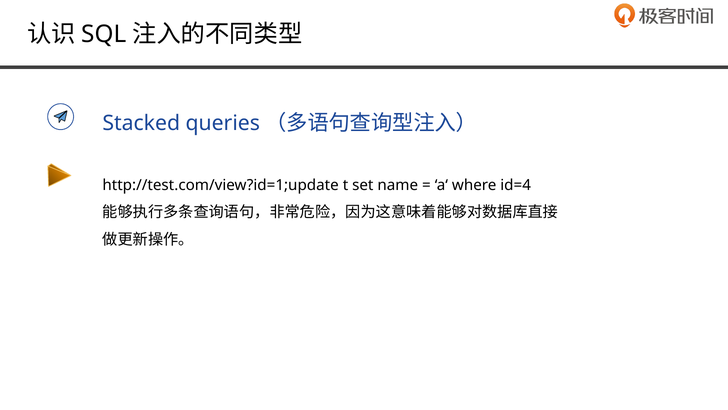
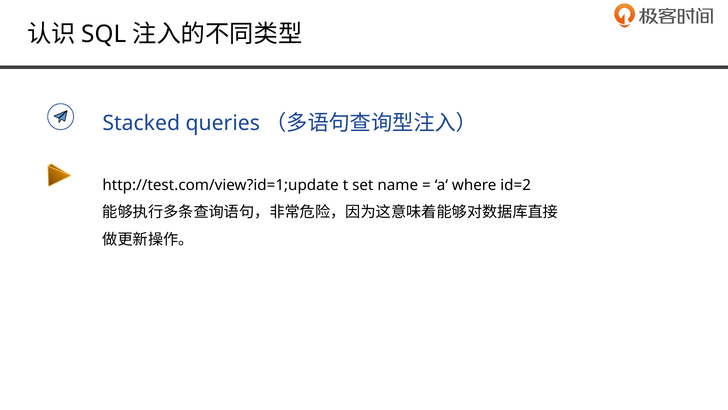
id=4: id=4 -> id=2
